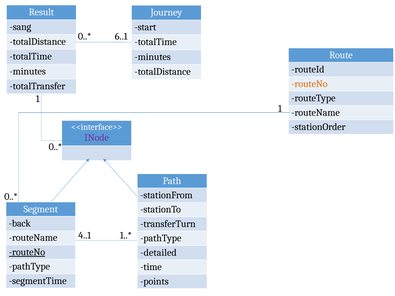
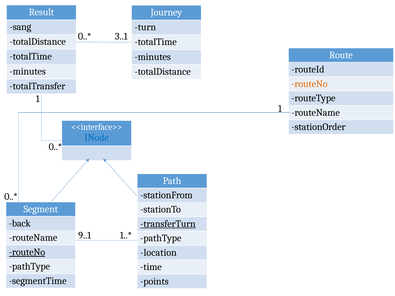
start: start -> turn
6..1: 6..1 -> 3..1
INode colour: purple -> blue
transferTurn underline: none -> present
4..1: 4..1 -> 9..1
detailed: detailed -> location
